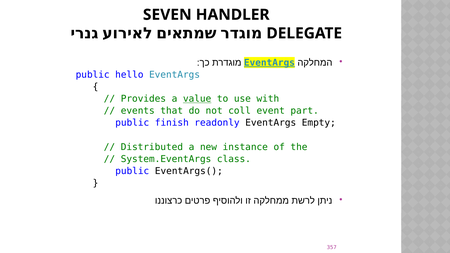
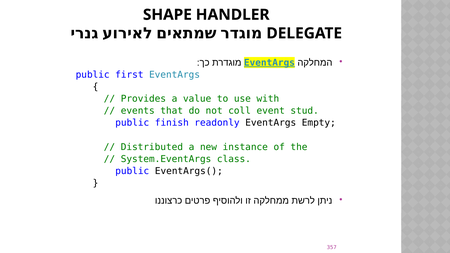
SEVEN: SEVEN -> SHAPE
hello: hello -> first
value underline: present -> none
part: part -> stud
